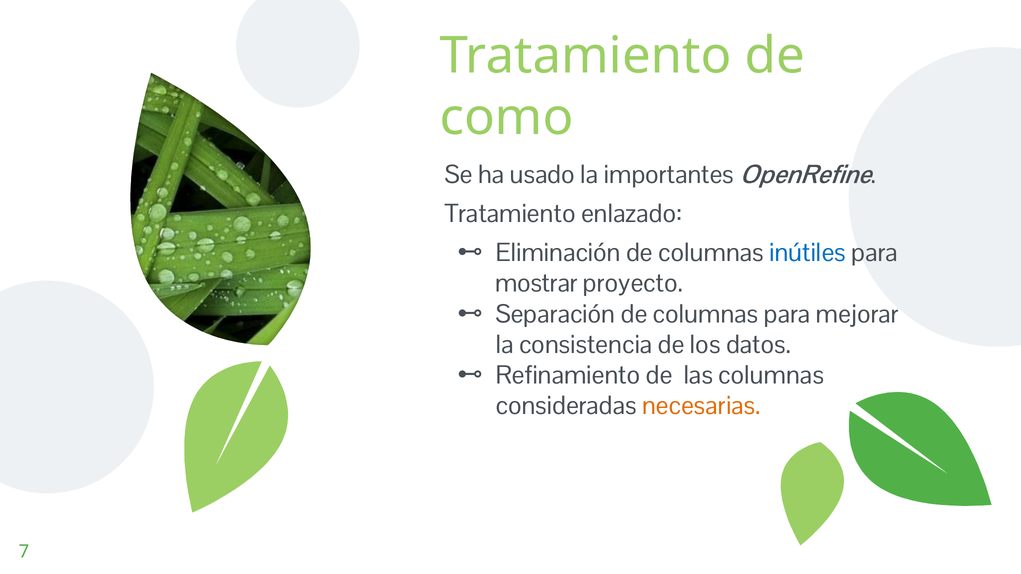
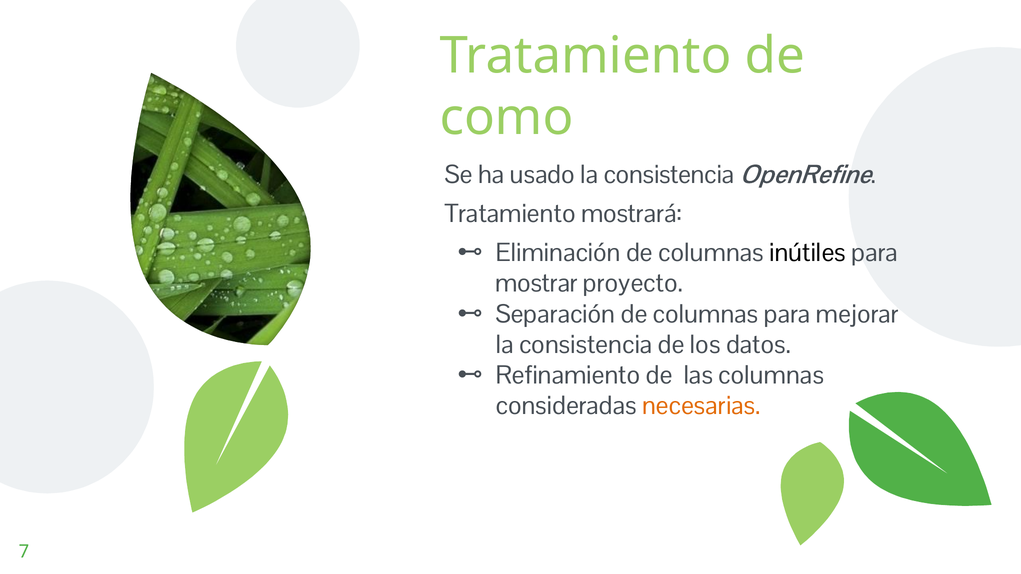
usado la importantes: importantes -> consistencia
enlazado: enlazado -> mostrará
inútiles colour: blue -> black
